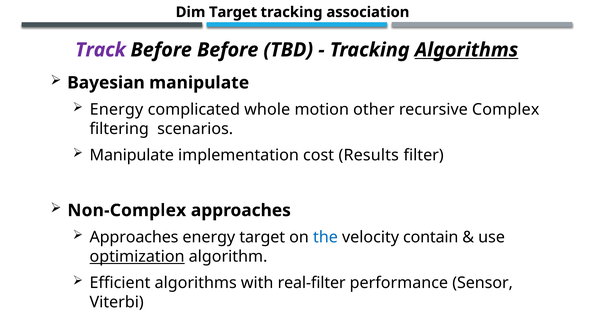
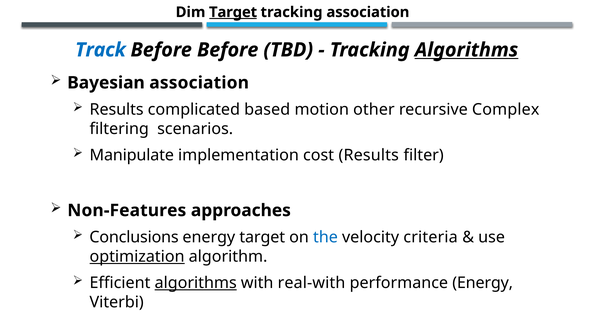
Target at (233, 12) underline: none -> present
Track colour: purple -> blue
Bayesian manipulate: manipulate -> association
Energy at (116, 110): Energy -> Results
whole: whole -> based
Non-Complex: Non-Complex -> Non-Features
Approaches at (134, 237): Approaches -> Conclusions
contain: contain -> criteria
algorithms at (196, 283) underline: none -> present
real-filter: real-filter -> real-with
performance Sensor: Sensor -> Energy
